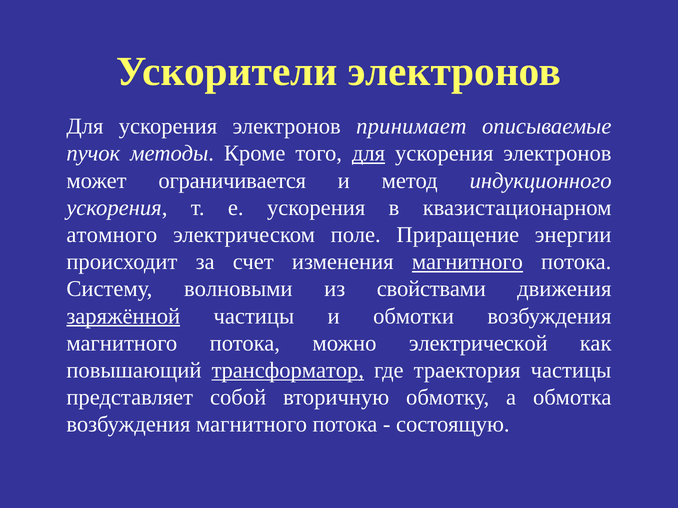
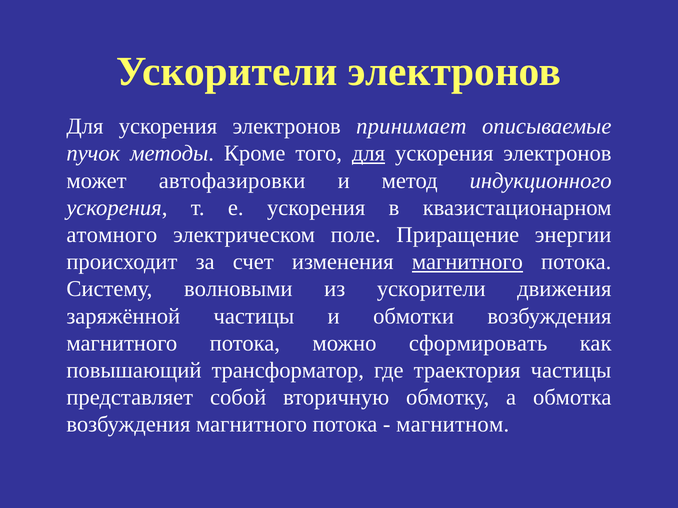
ограничивается: ограничивается -> автофазировки
из свойствами: свойствами -> ускорители
заряжённой underline: present -> none
электрической: электрической -> сформировать
трансформатор underline: present -> none
состоящую: состоящую -> магнитном
